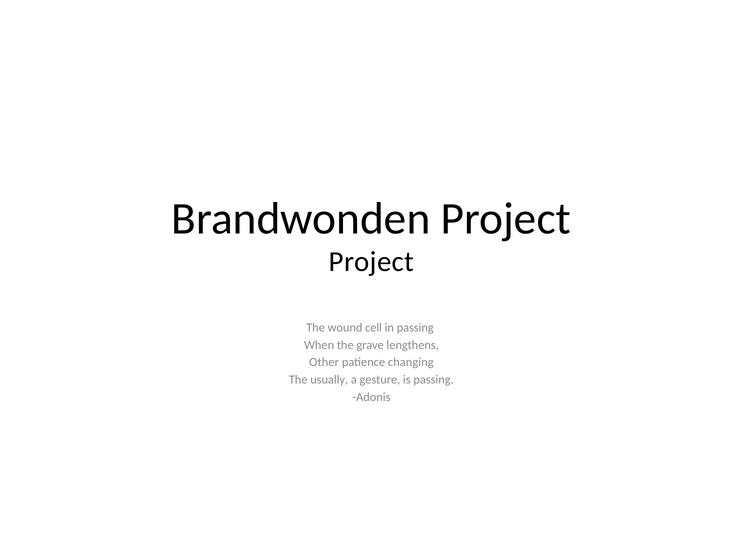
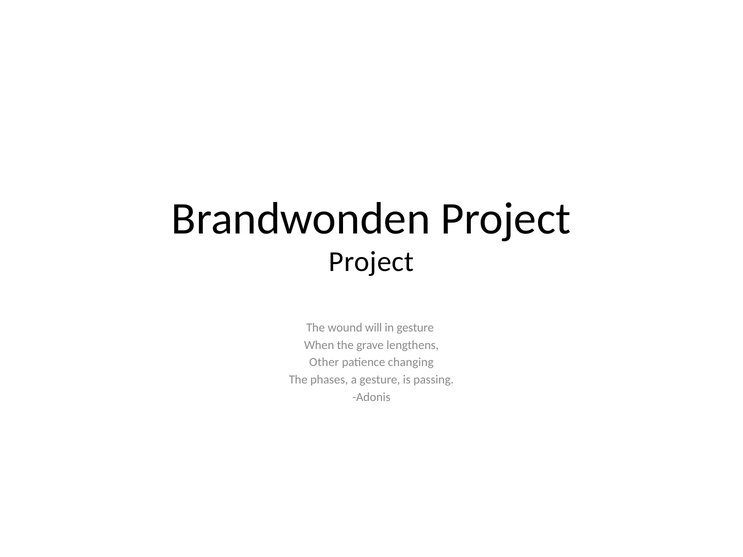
cell: cell -> will
in passing: passing -> gesture
usually: usually -> phases
